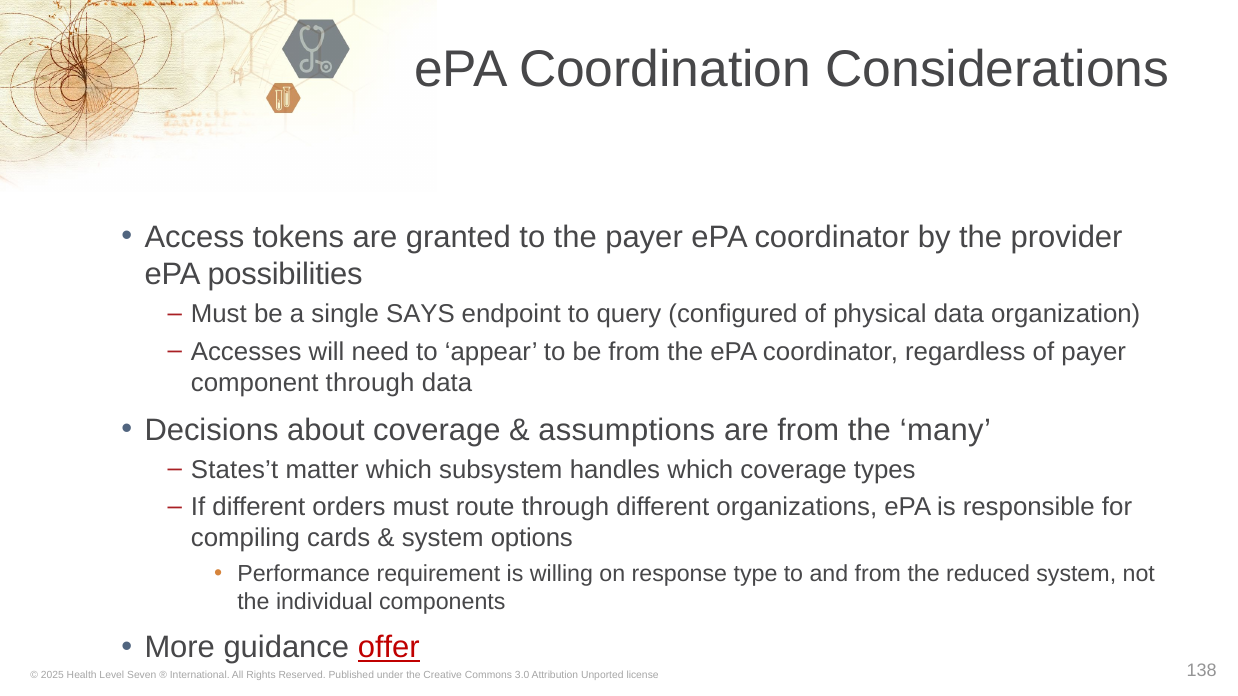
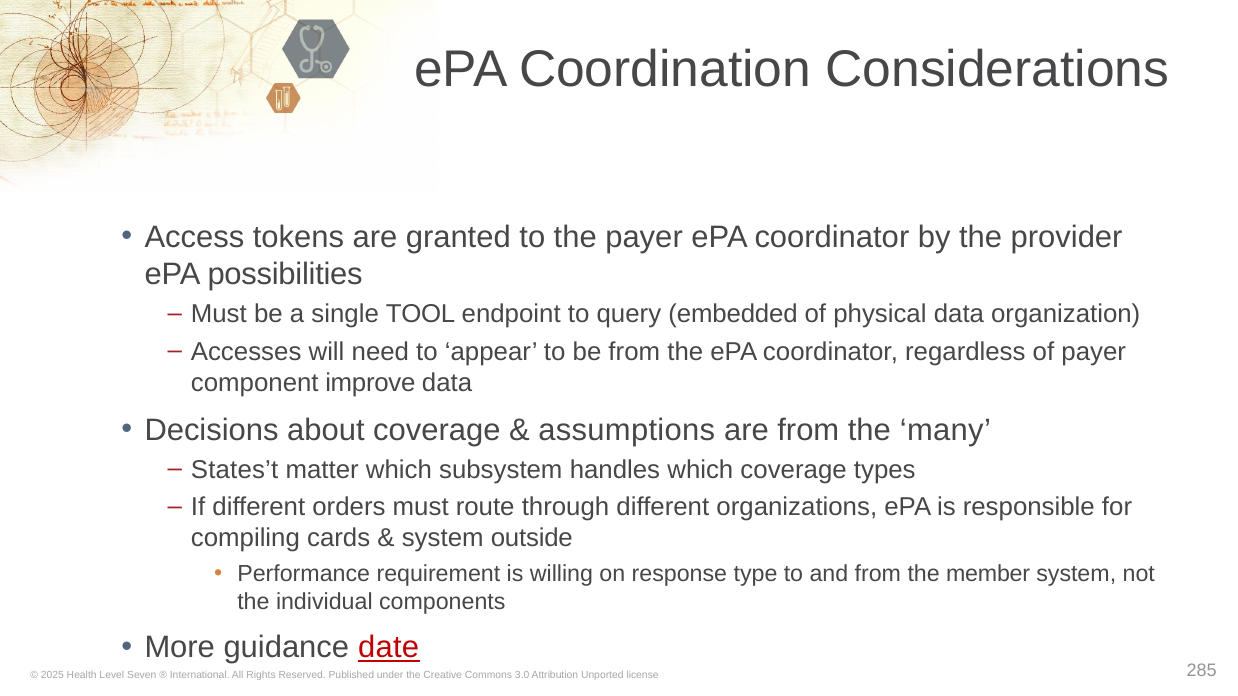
SAYS: SAYS -> TOOL
configured: configured -> embedded
component through: through -> improve
options: options -> outside
reduced: reduced -> member
offer: offer -> date
138: 138 -> 285
